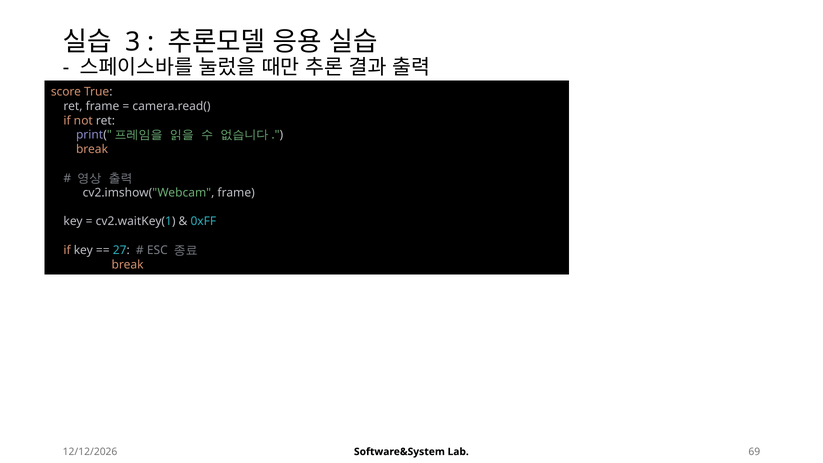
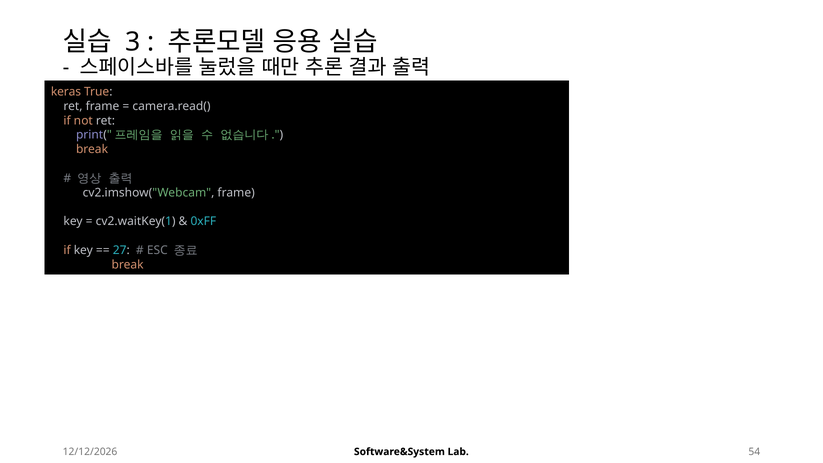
score: score -> keras
69: 69 -> 54
